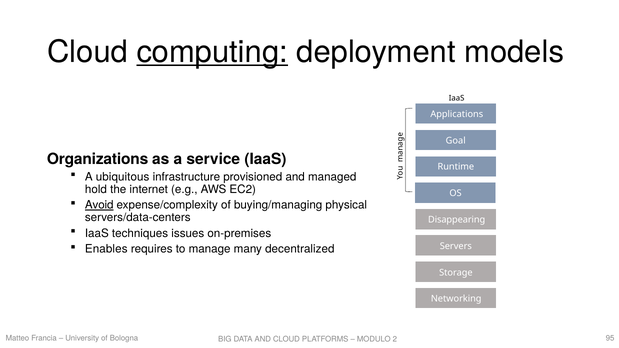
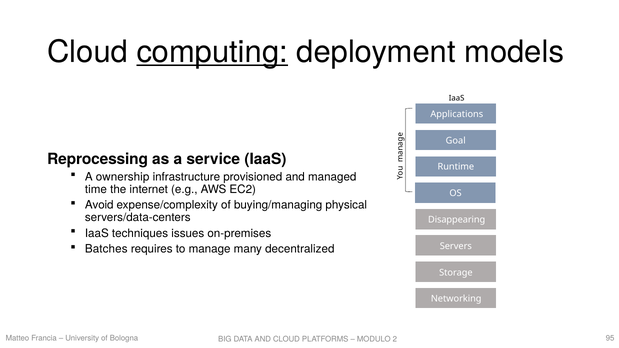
Organizations: Organizations -> Reprocessing
ubiquitous: ubiquitous -> ownership
hold: hold -> time
Avoid underline: present -> none
Enables: Enables -> Batches
